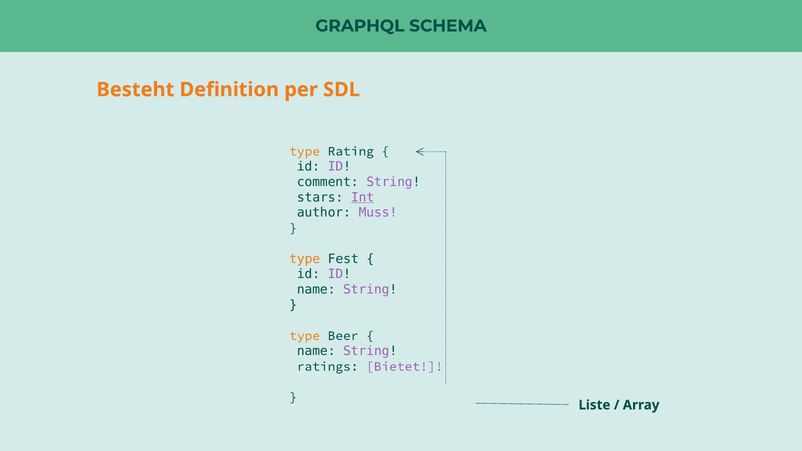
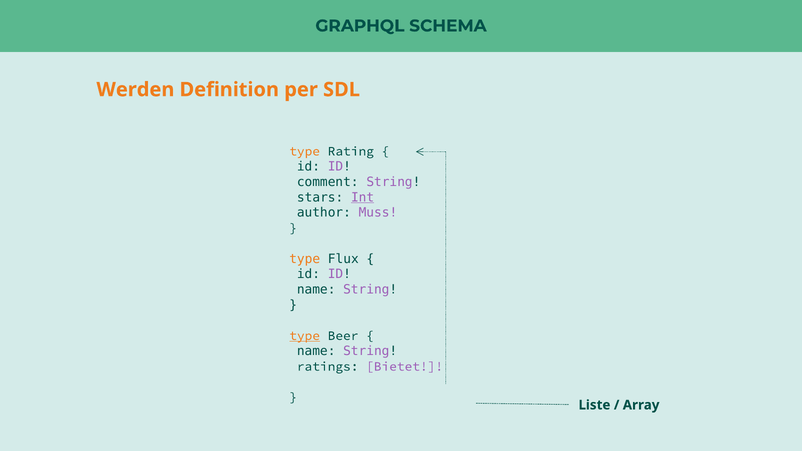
Besteht: Besteht -> Werden
Fest: Fest -> Flux
type at (305, 336) underline: none -> present
